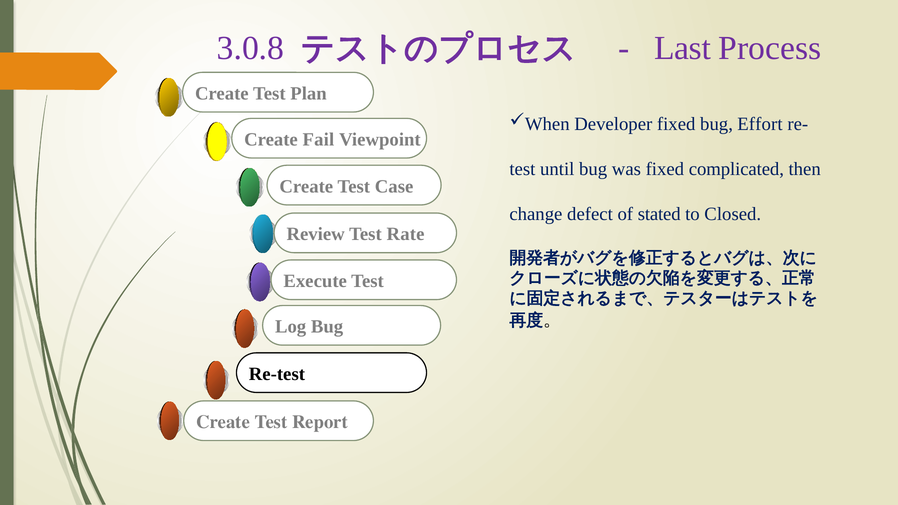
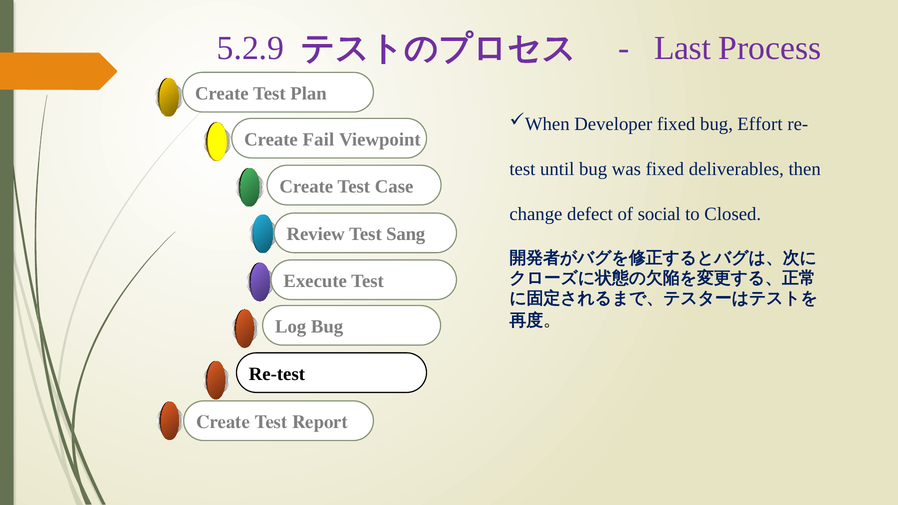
3.0.8: 3.0.8 -> 5.2.9
complicated: complicated -> deliverables
stated: stated -> social
Rate: Rate -> Sang
